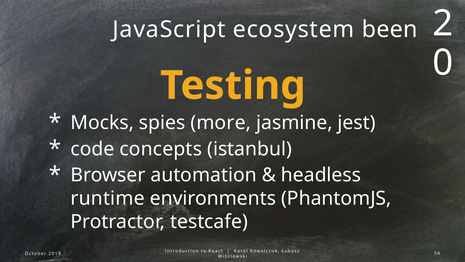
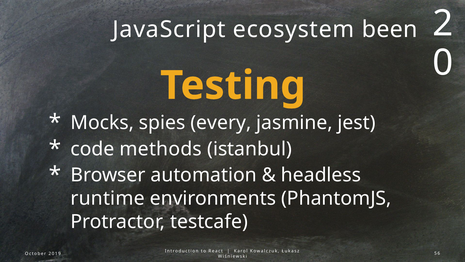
more: more -> every
concepts: concepts -> methods
